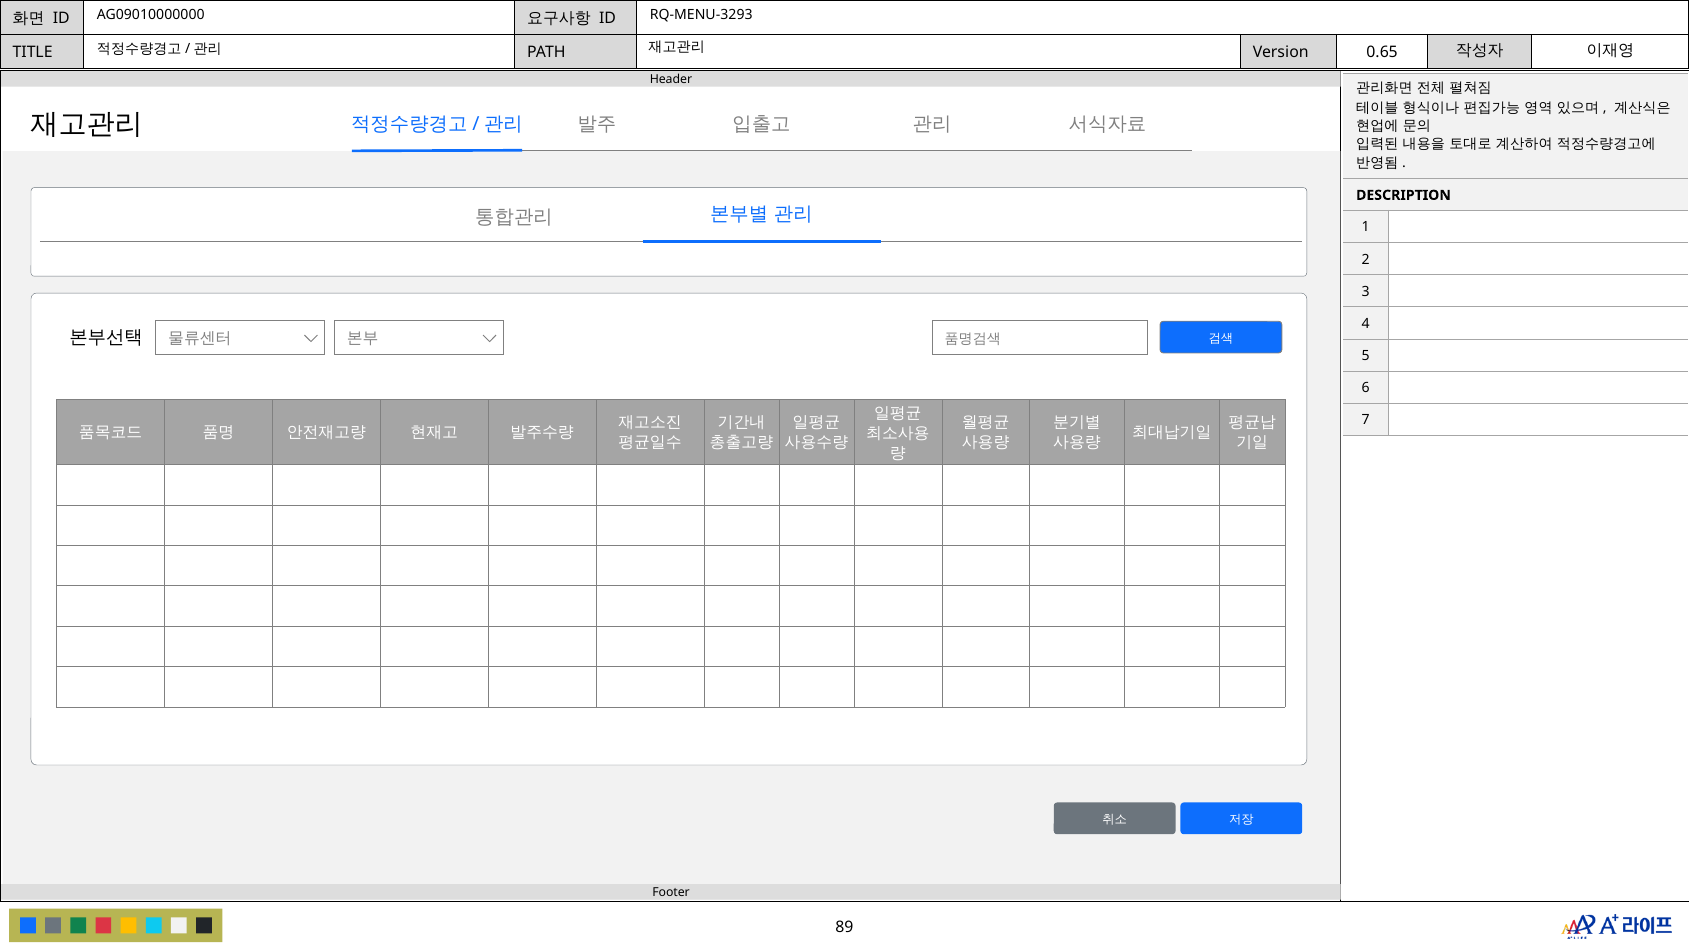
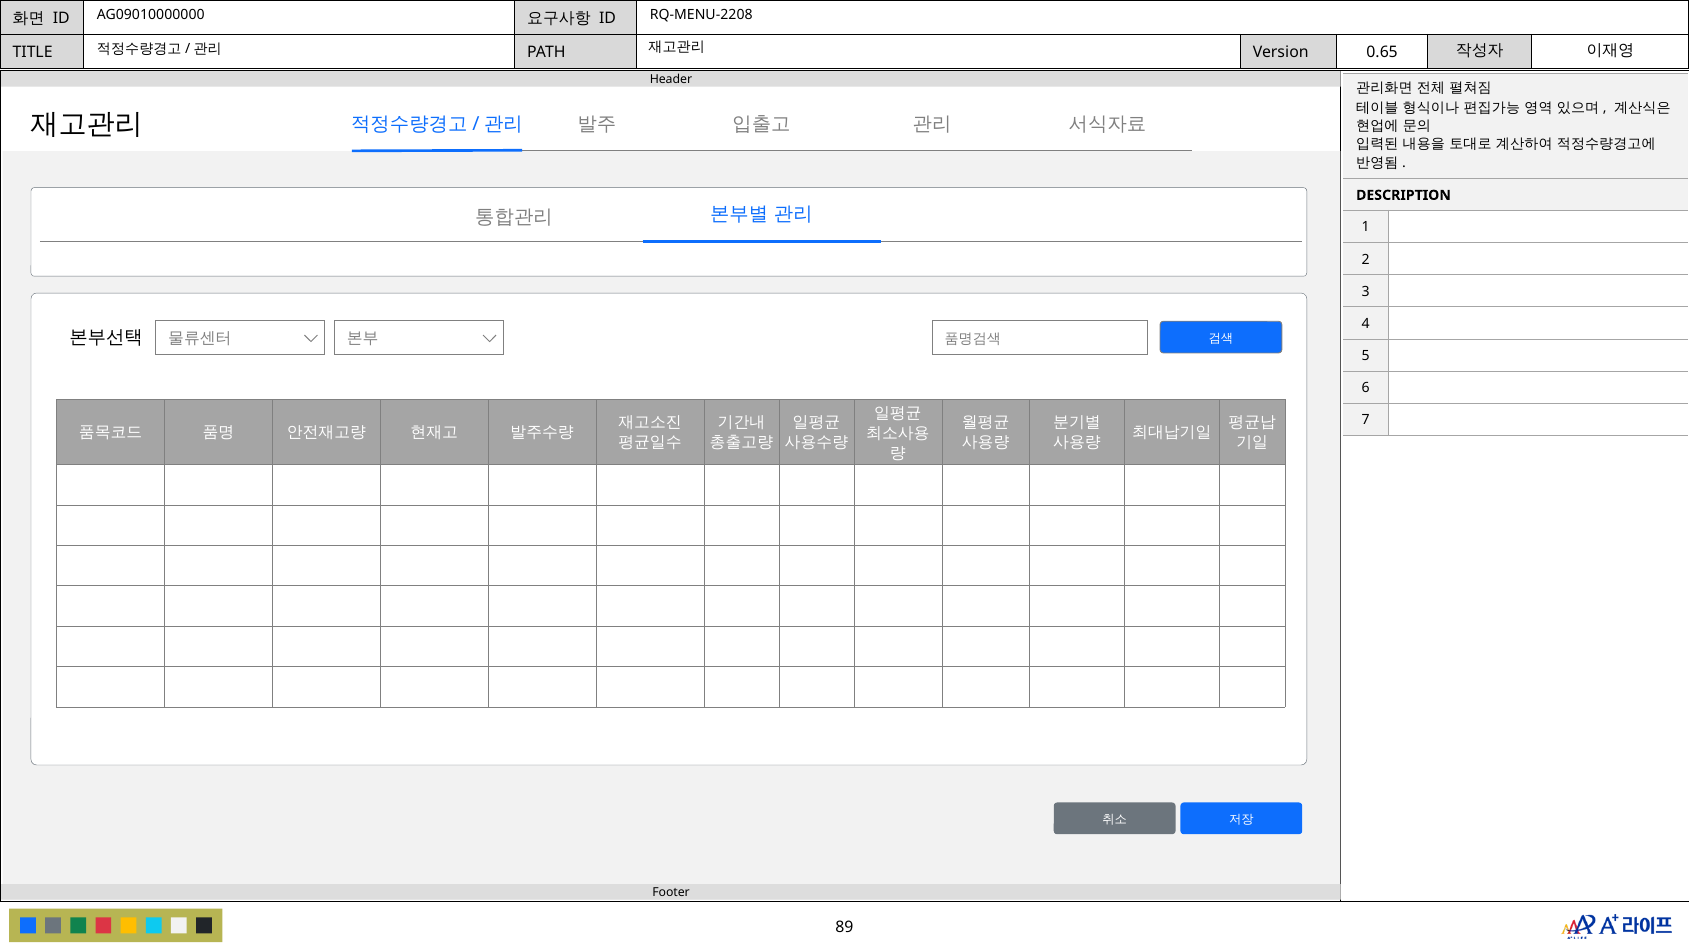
RQ-MENU-3293: RQ-MENU-3293 -> RQ-MENU-2208
